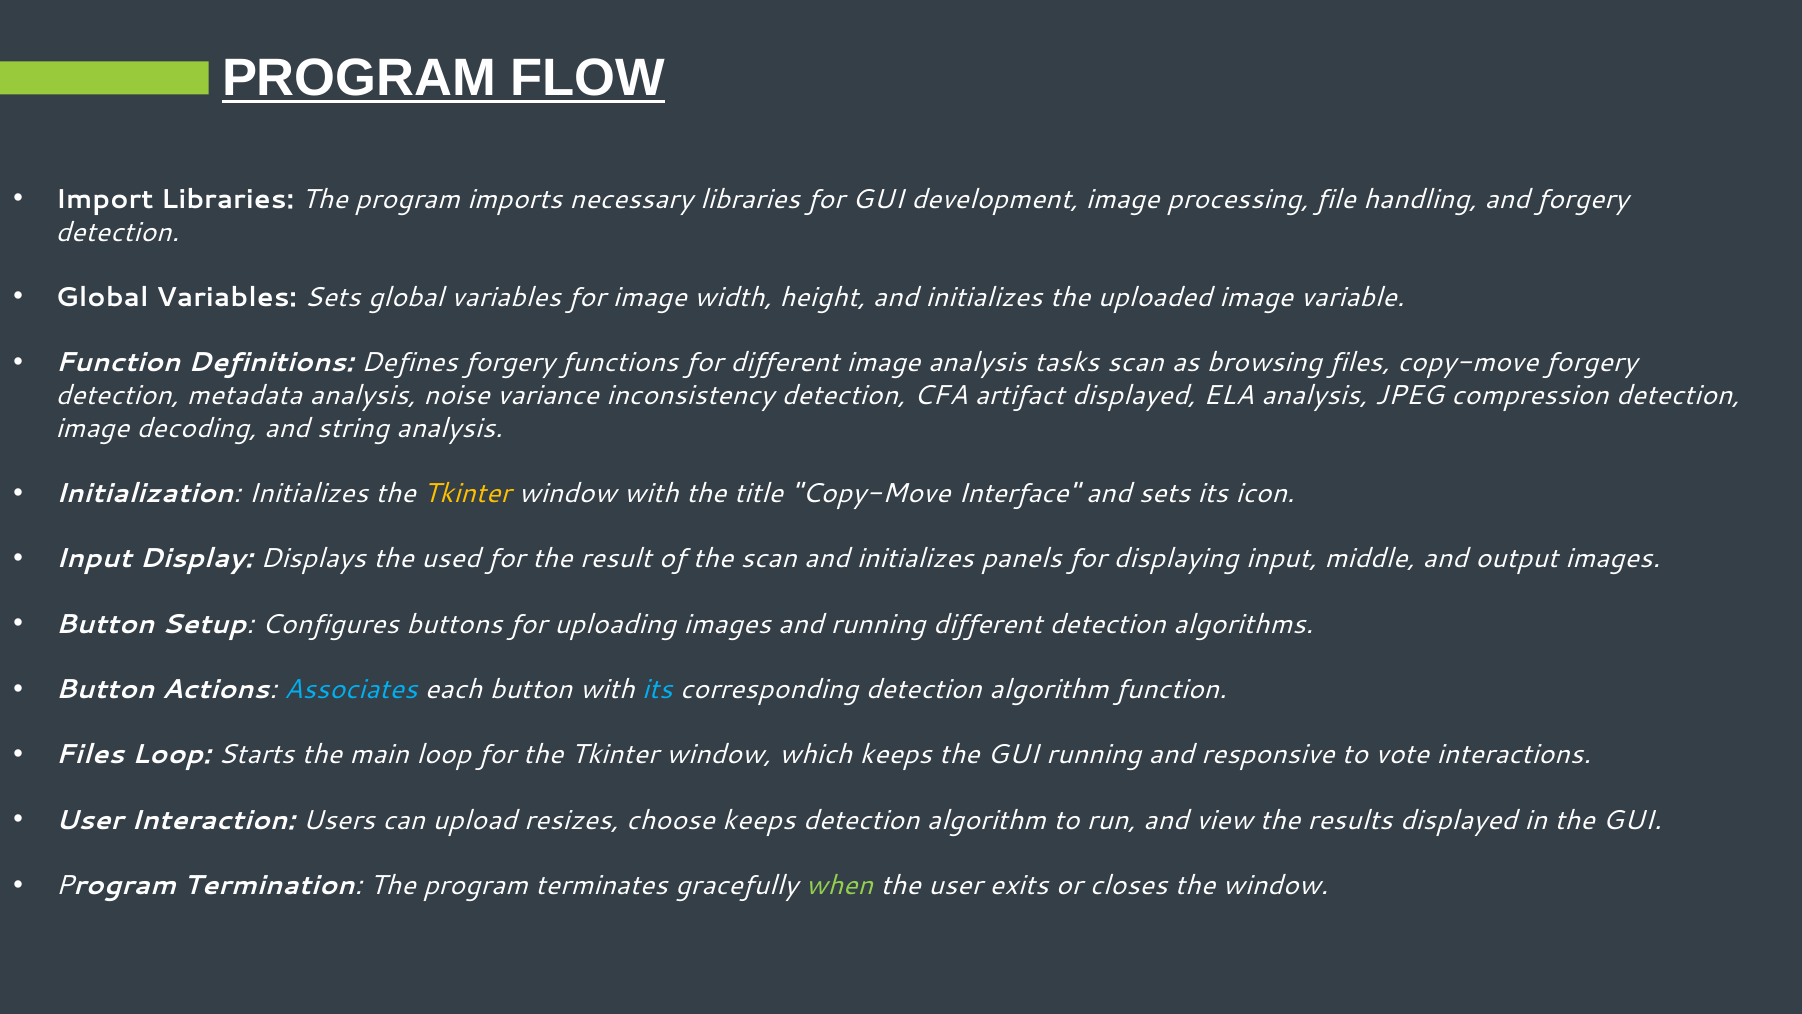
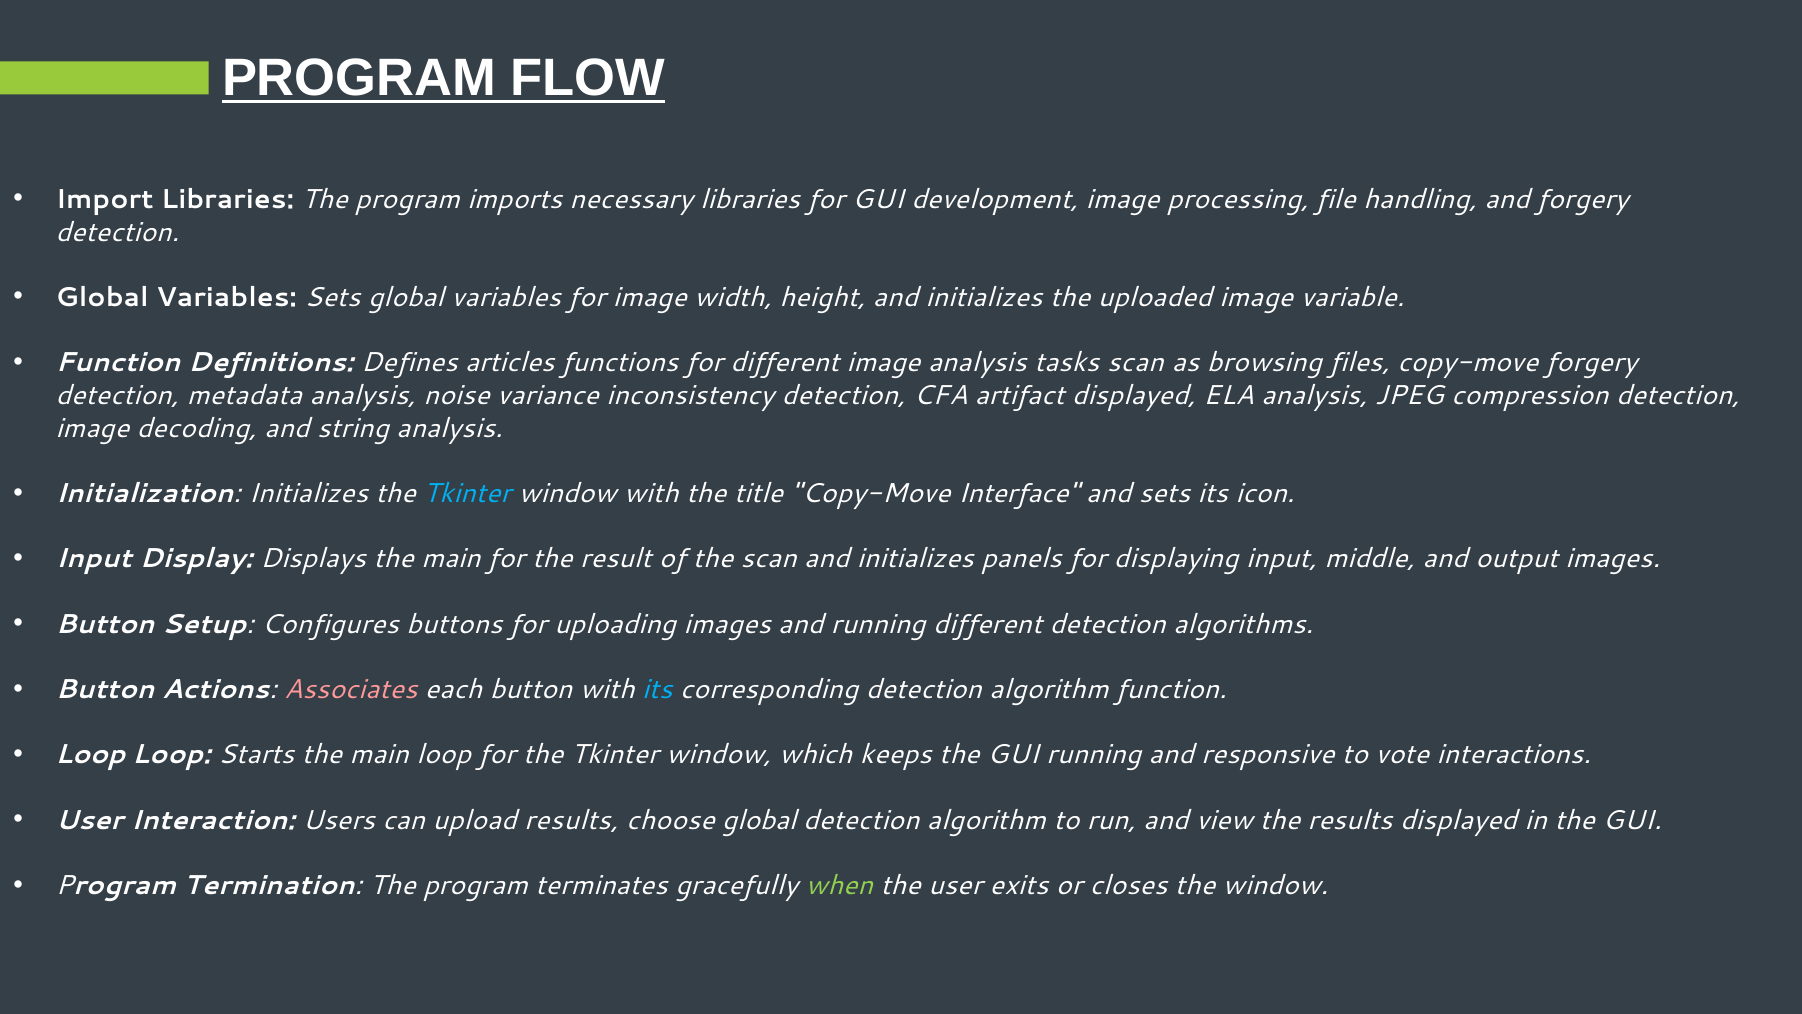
Defines forgery: forgery -> articles
Tkinter at (467, 493) colour: yellow -> light blue
Displays the used: used -> main
Associates colour: light blue -> pink
Files at (90, 755): Files -> Loop
upload resizes: resizes -> results
choose keeps: keeps -> global
